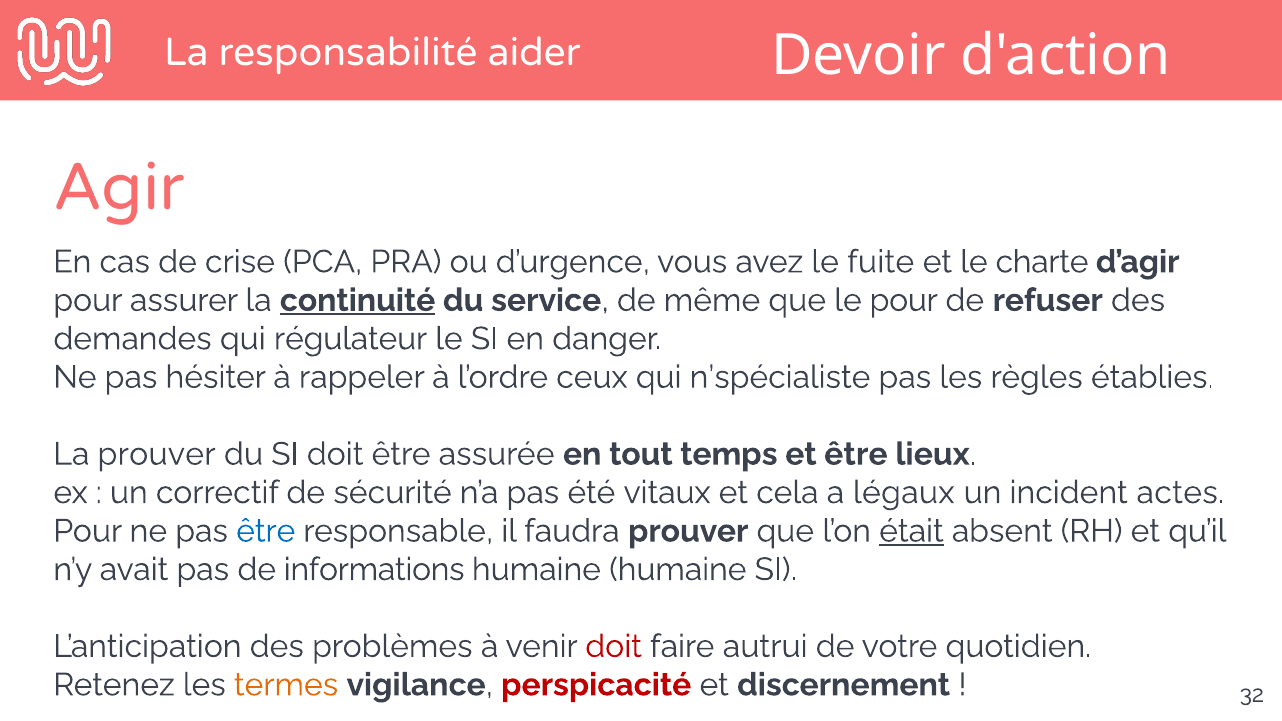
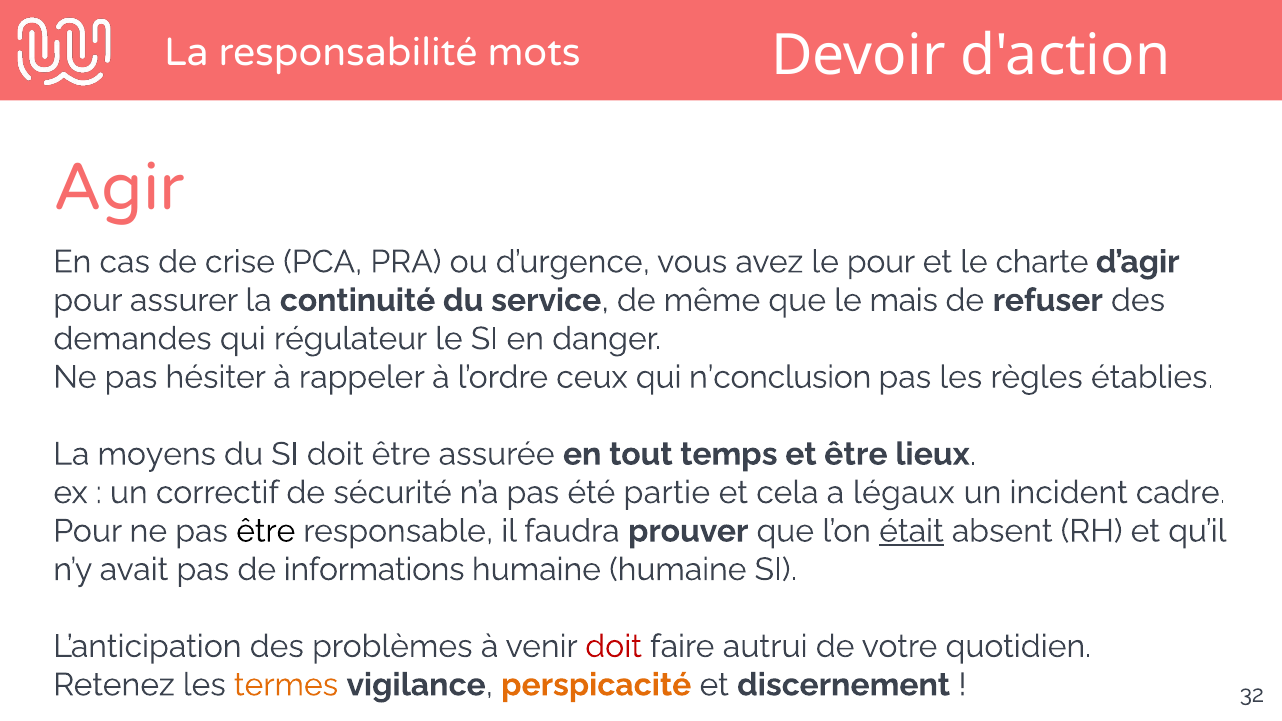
aider: aider -> mots
le fuite: fuite -> pour
continuité underline: present -> none
le pour: pour -> mais
n’spécialiste: n’spécialiste -> n’conclusion
La prouver: prouver -> moyens
vitaux: vitaux -> partie
actes: actes -> cadre
être at (266, 531) colour: blue -> black
perspicacité colour: red -> orange
